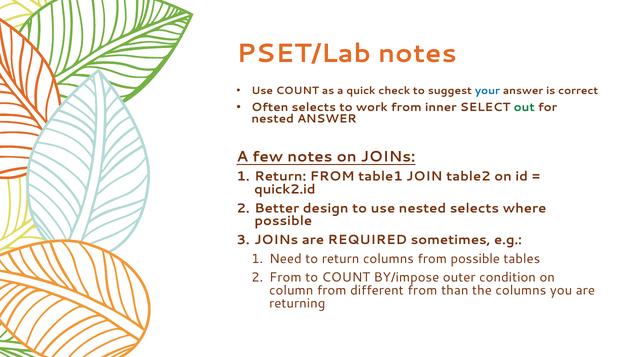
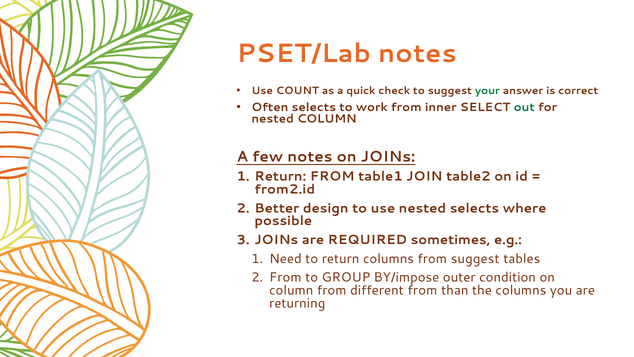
your colour: blue -> green
nested ANSWER: ANSWER -> COLUMN
quick2.id: quick2.id -> from2.id
from possible: possible -> suggest
to COUNT: COUNT -> GROUP
